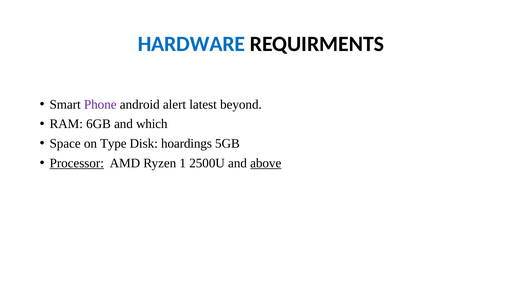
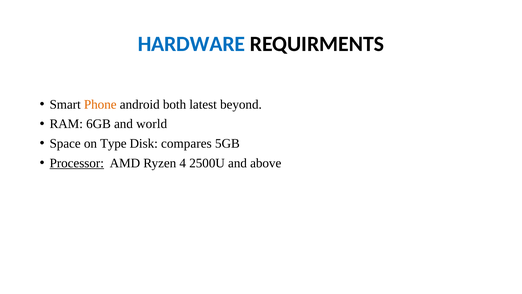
Phone colour: purple -> orange
alert: alert -> both
which: which -> world
hoardings: hoardings -> compares
1: 1 -> 4
above underline: present -> none
